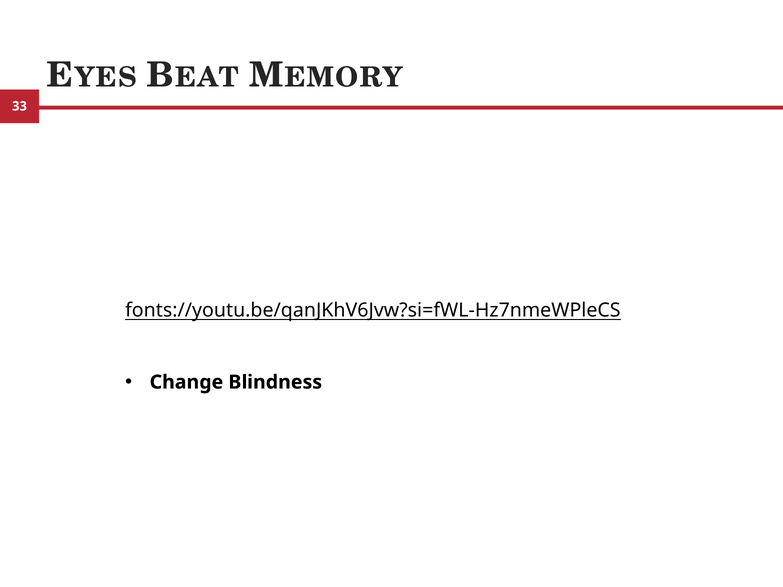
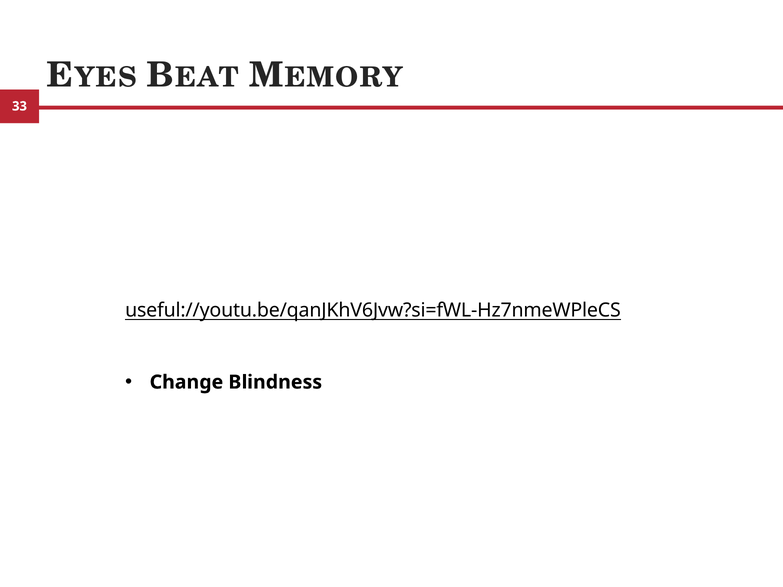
fonts://youtu.be/qanJKhV6Jvw?si=fWL-Hz7nmeWPleCS: fonts://youtu.be/qanJKhV6Jvw?si=fWL-Hz7nmeWPleCS -> useful://youtu.be/qanJKhV6Jvw?si=fWL-Hz7nmeWPleCS
